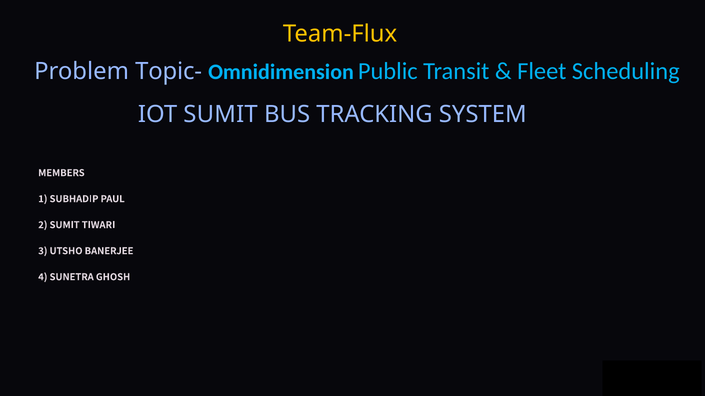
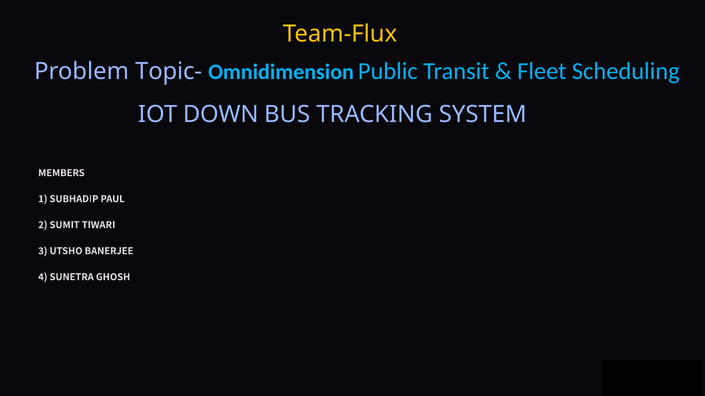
IOT SUMIT: SUMIT -> DOWN
